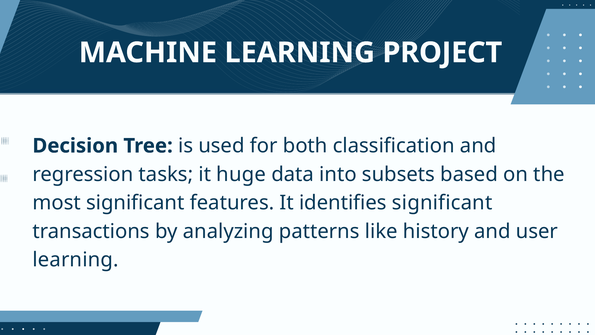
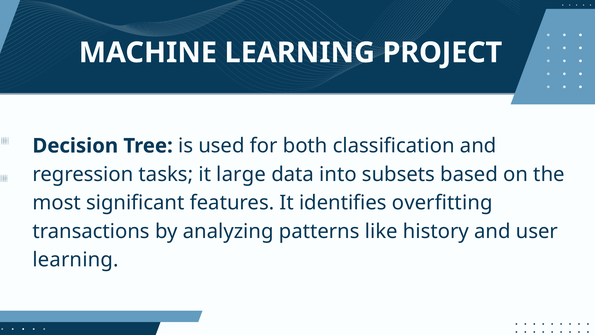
huge: huge -> large
identifies significant: significant -> overfitting
